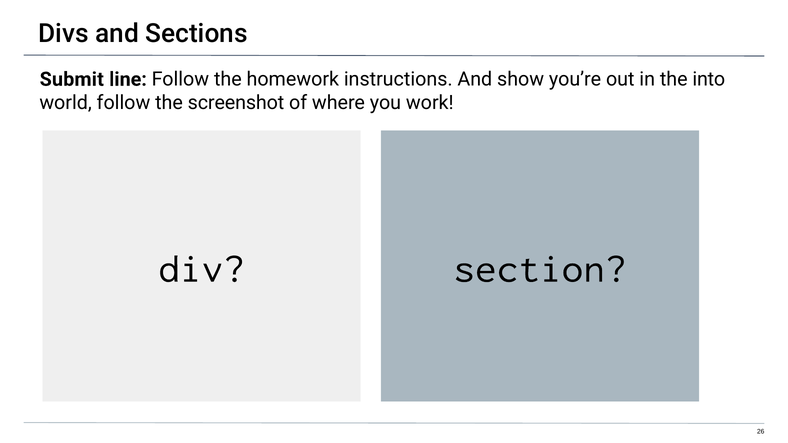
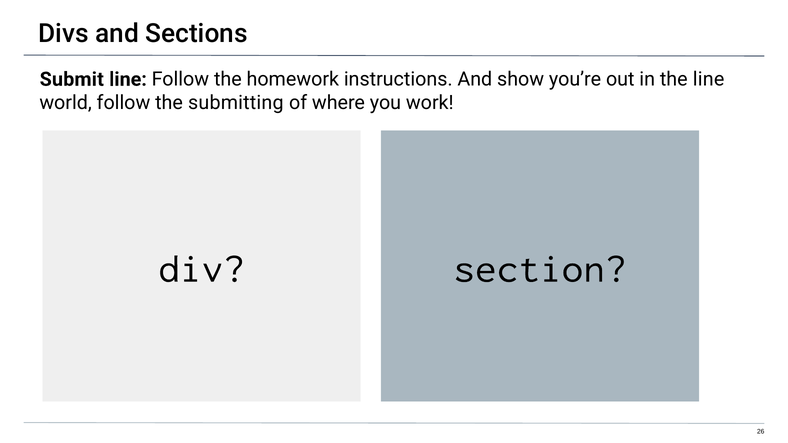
the into: into -> line
screenshot: screenshot -> submitting
